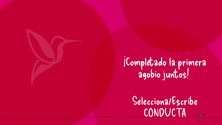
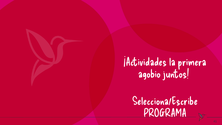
¡Completado: ¡Completado -> ¡Actividades
CONDUCTA: CONDUCTA -> PROGRAMA
